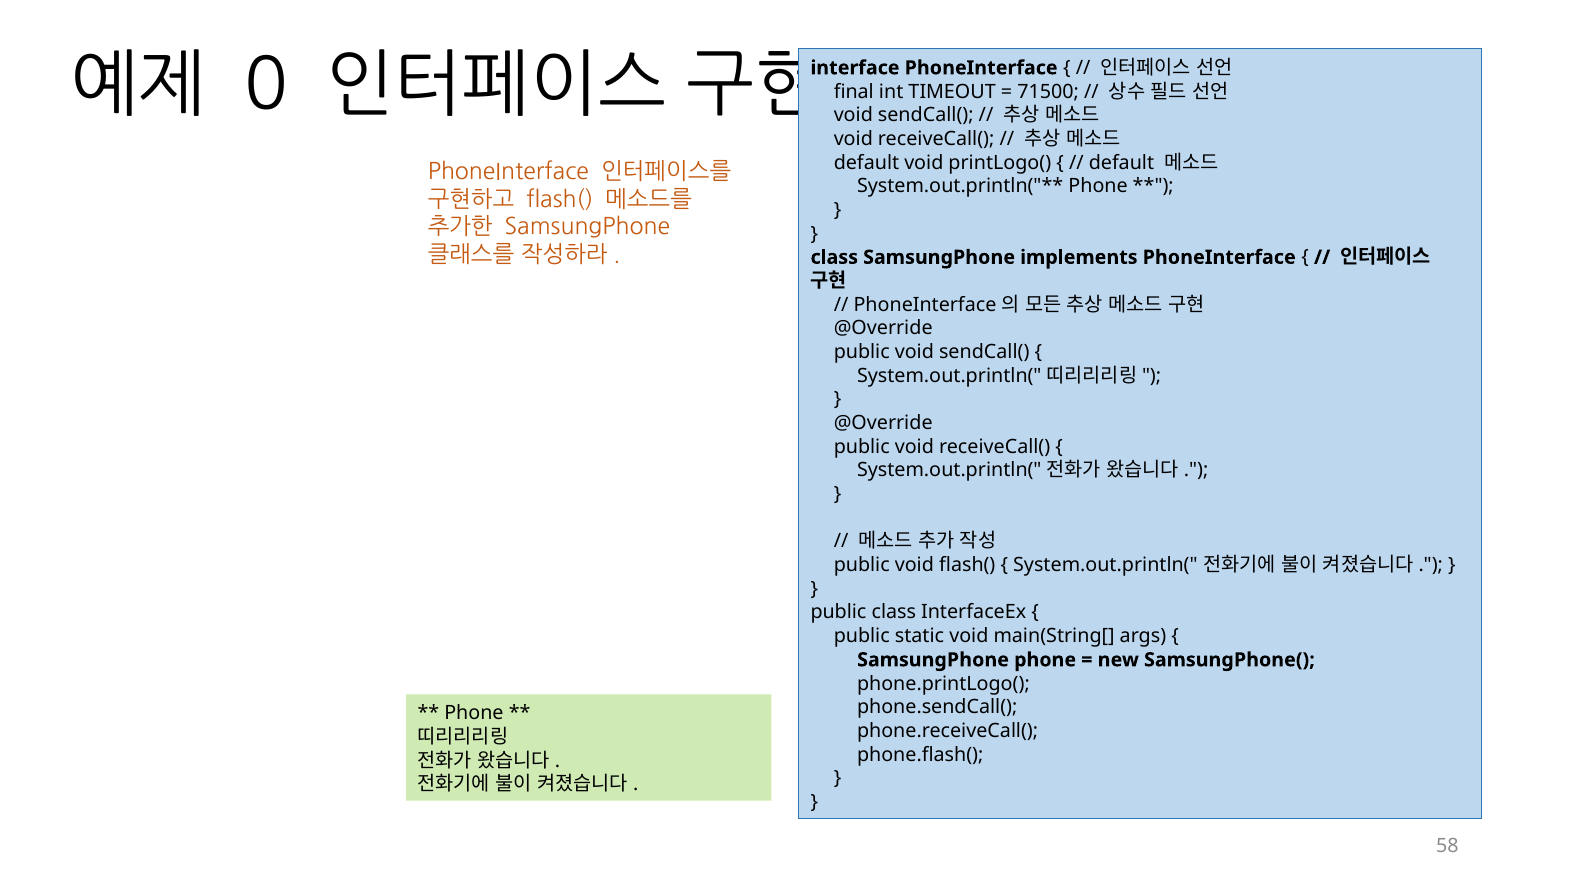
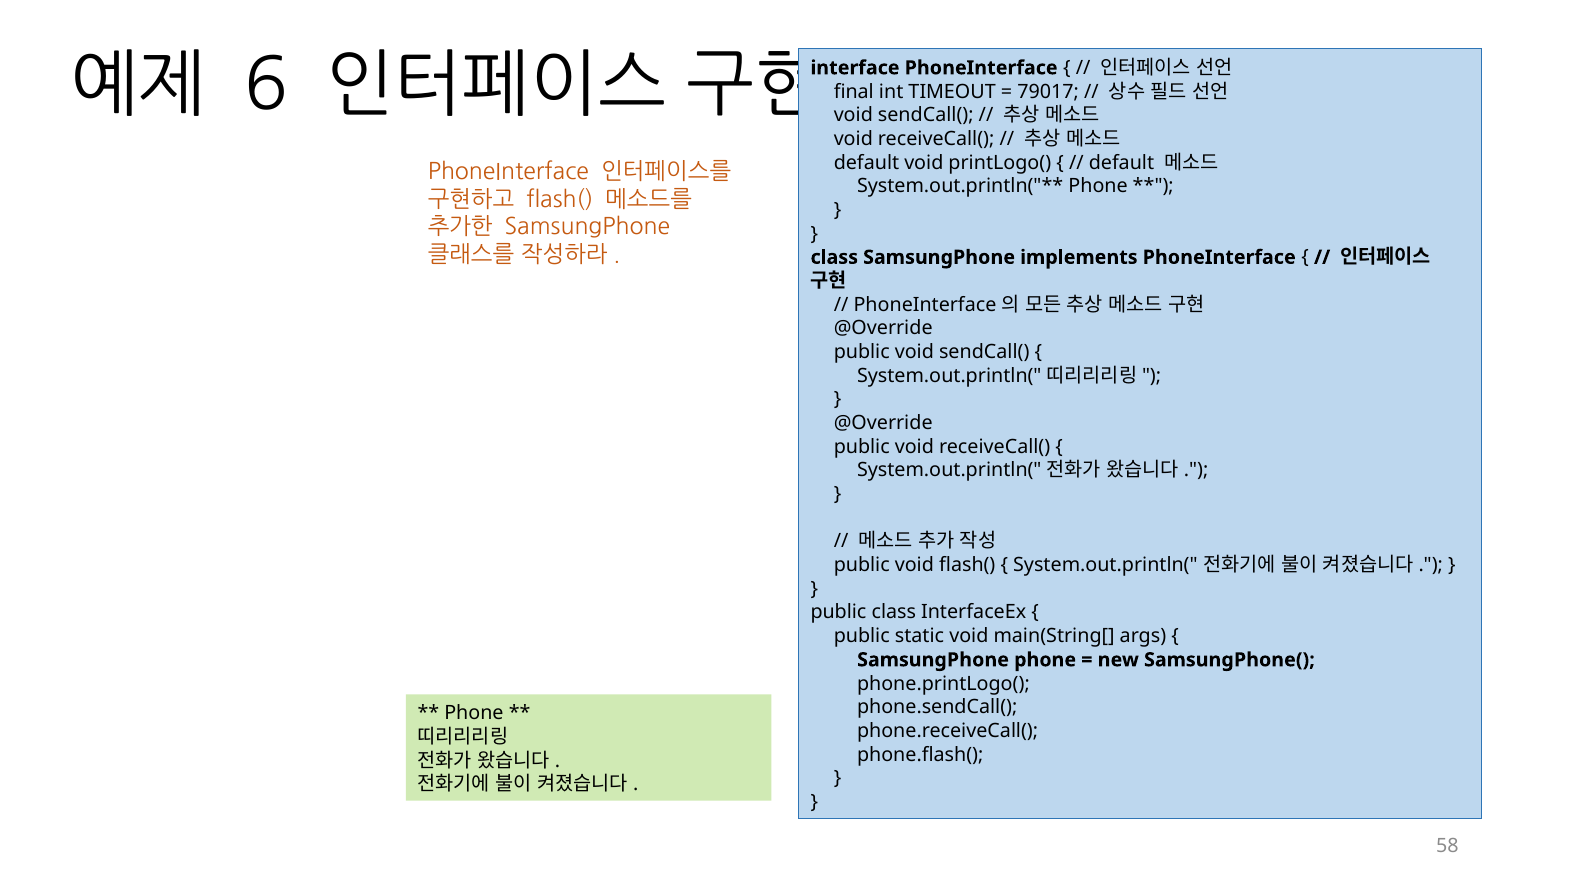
0: 0 -> 6
71500: 71500 -> 79017
